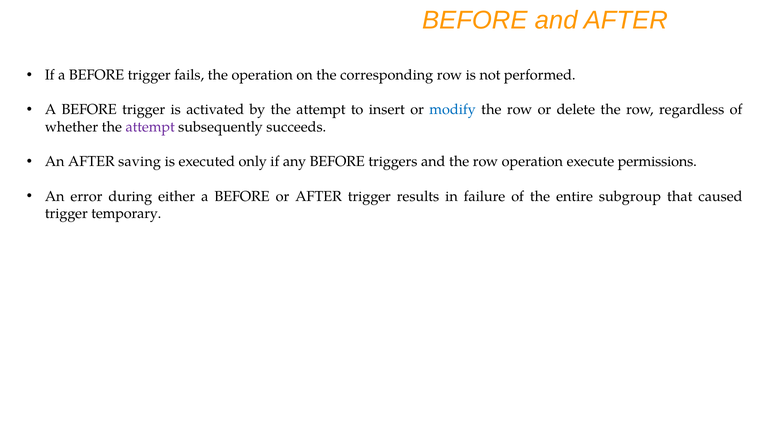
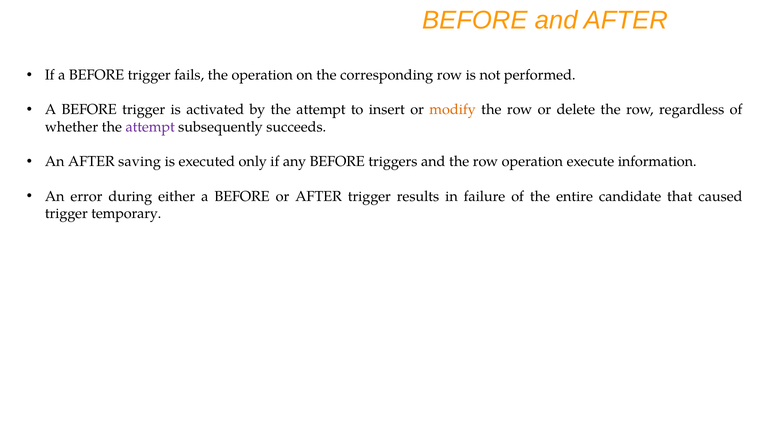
modify colour: blue -> orange
permissions: permissions -> information
subgroup: subgroup -> candidate
